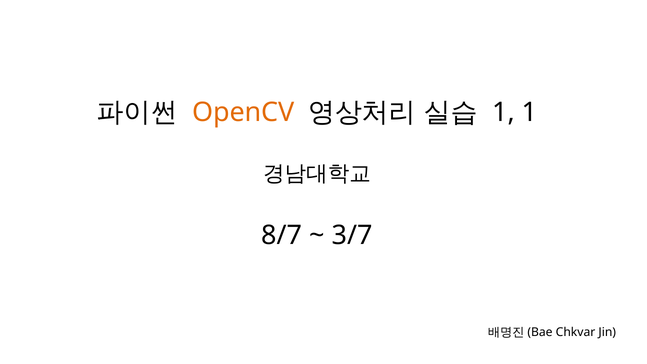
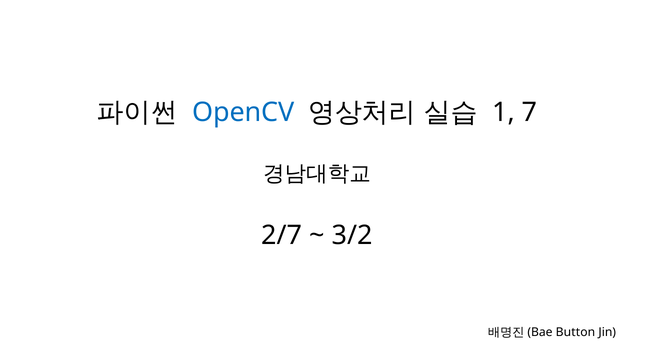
OpenCV colour: orange -> blue
1 1: 1 -> 7
8/7: 8/7 -> 2/7
3/7: 3/7 -> 3/2
Chkvar: Chkvar -> Button
